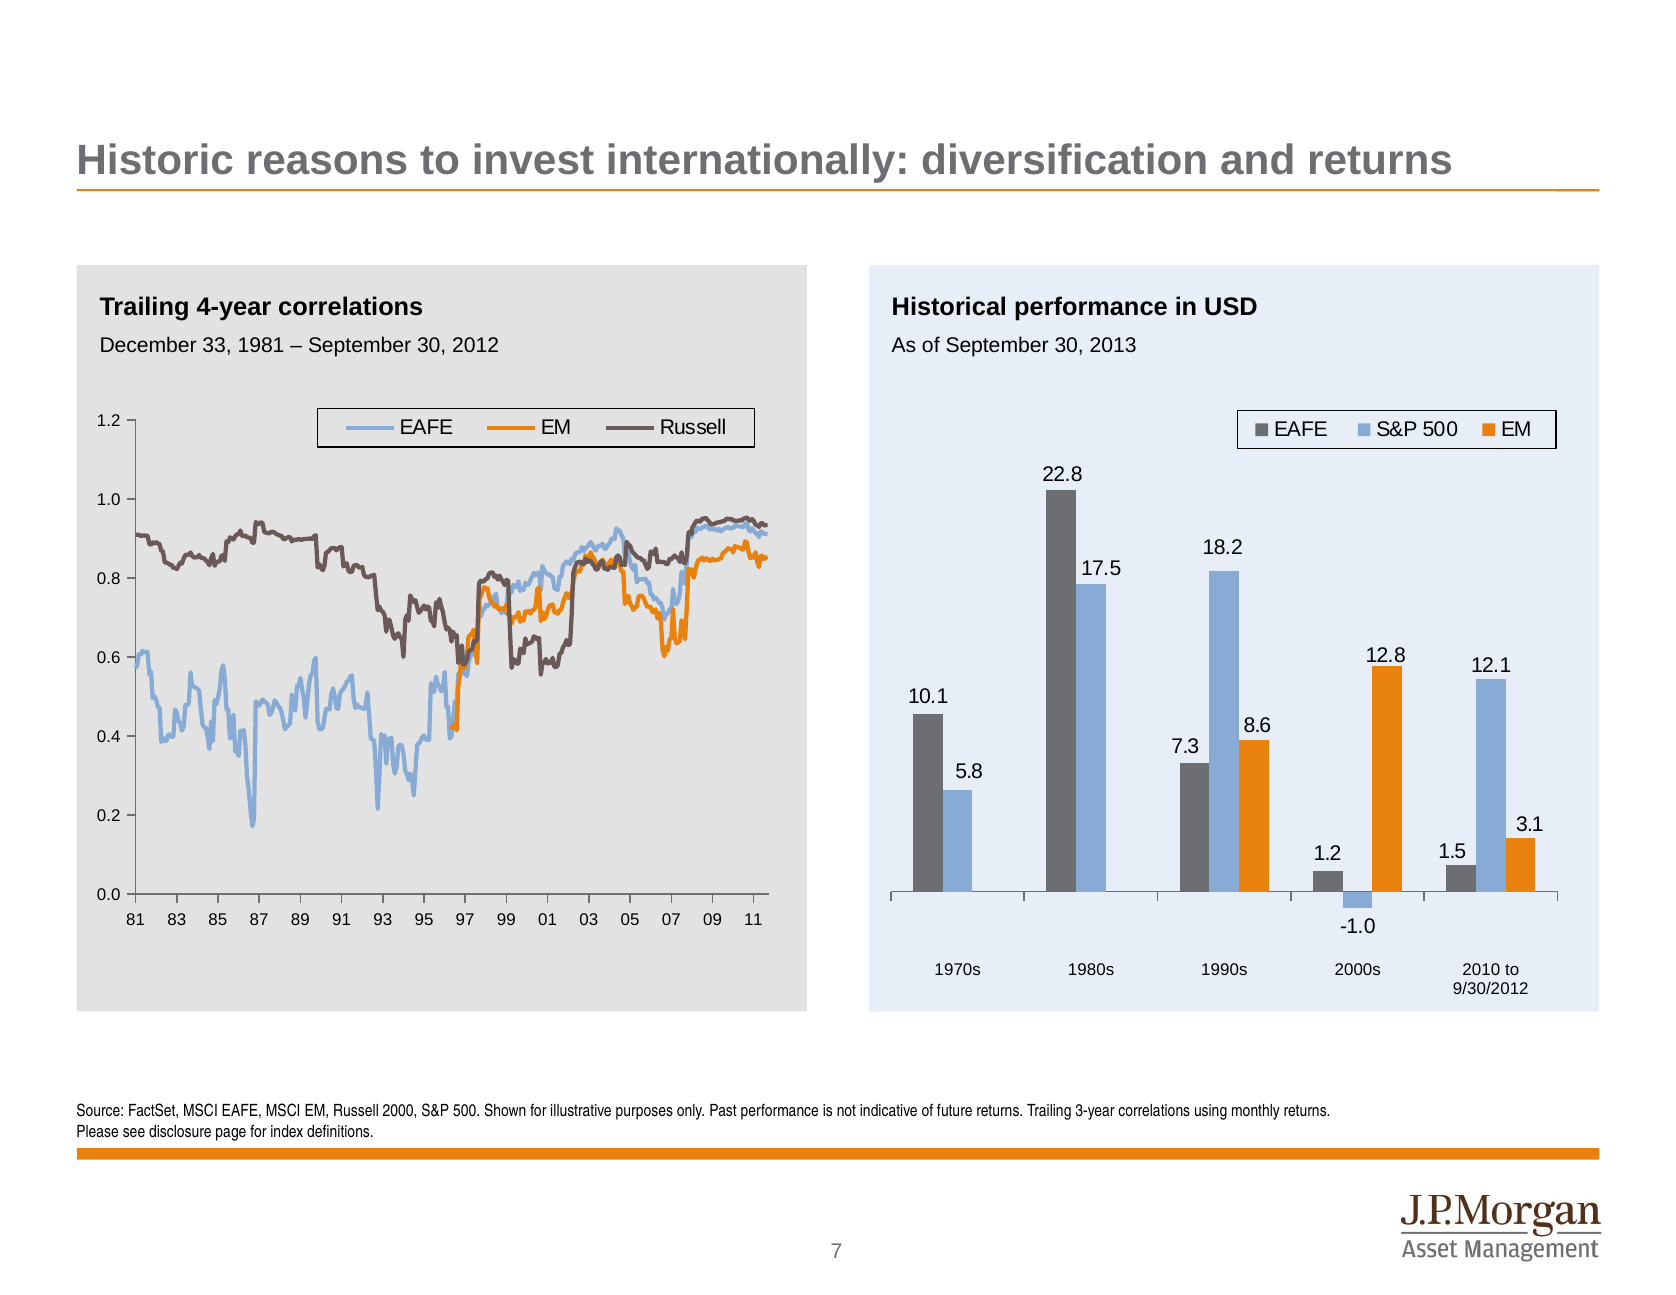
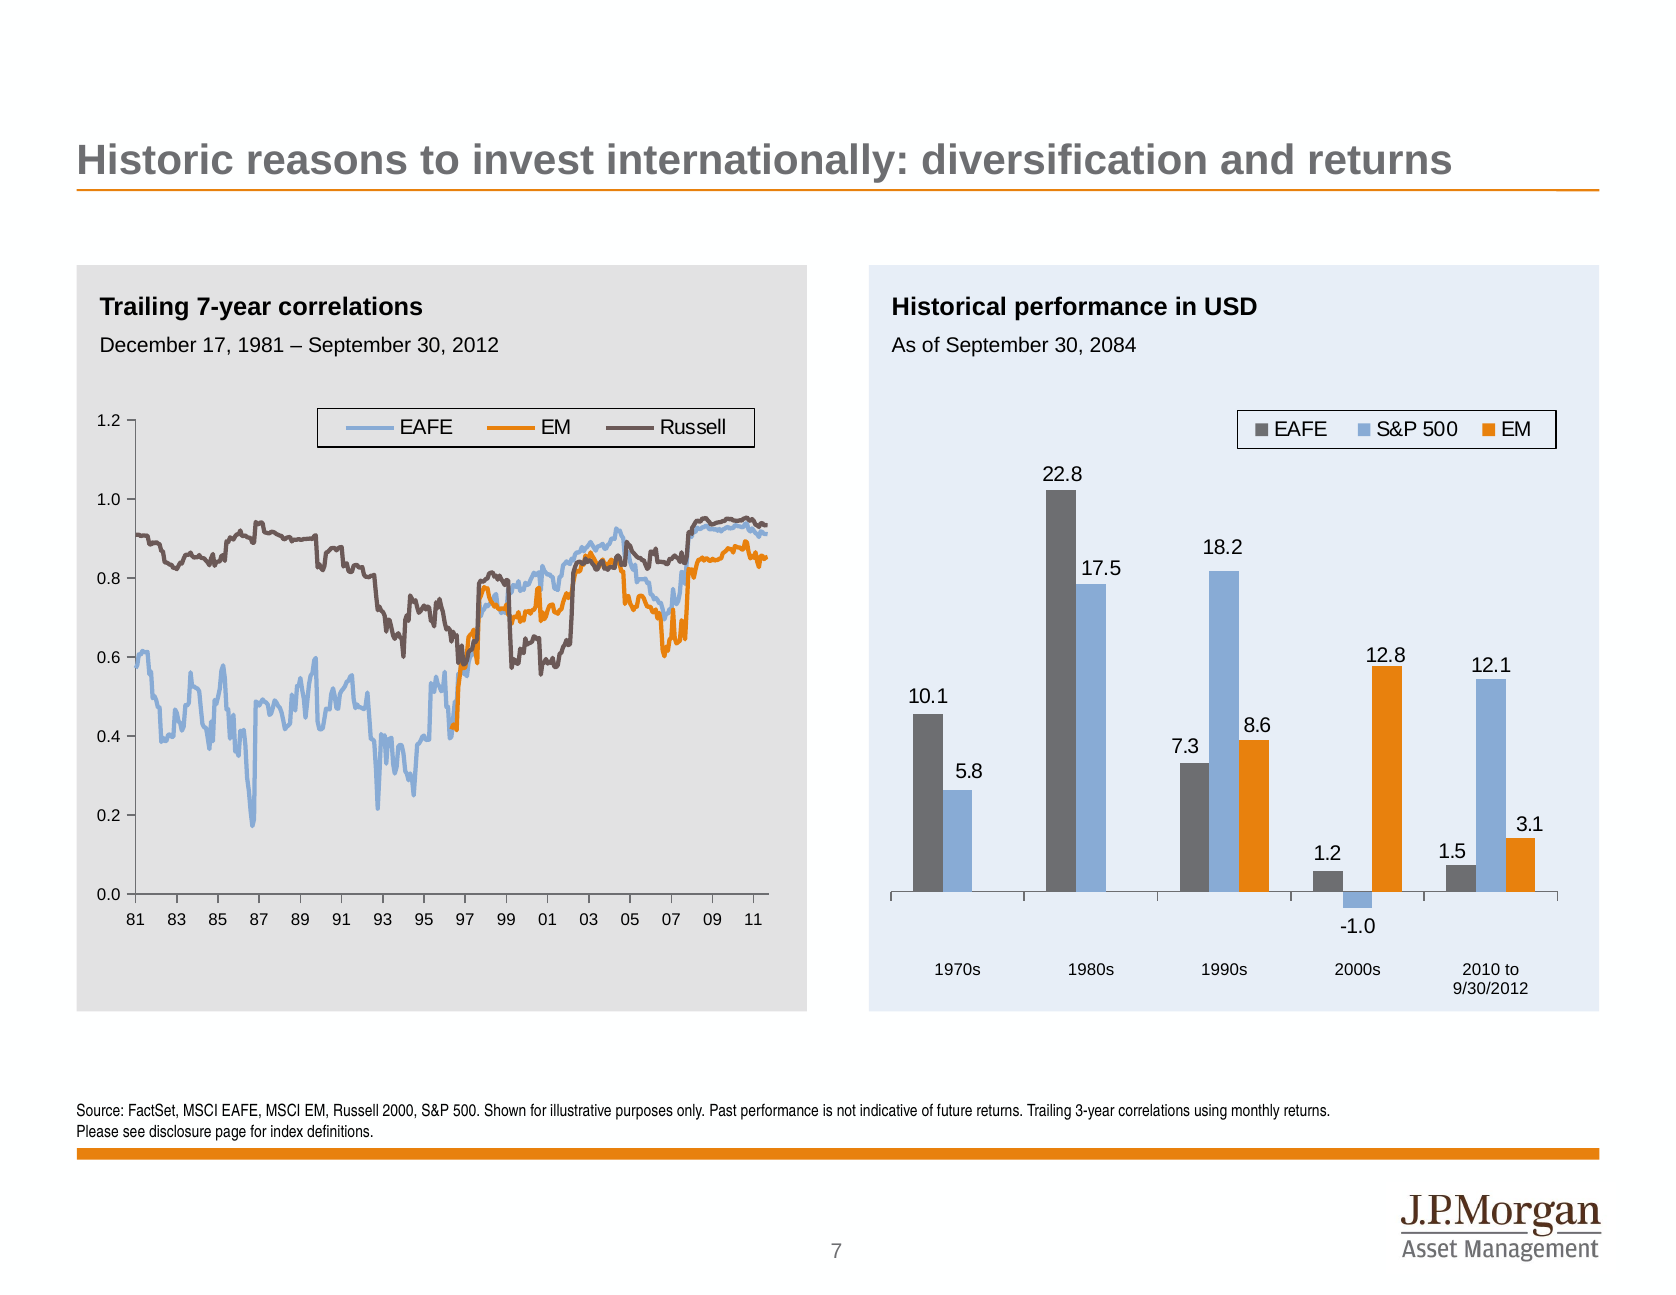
4-year: 4-year -> 7-year
33: 33 -> 17
2013: 2013 -> 2084
